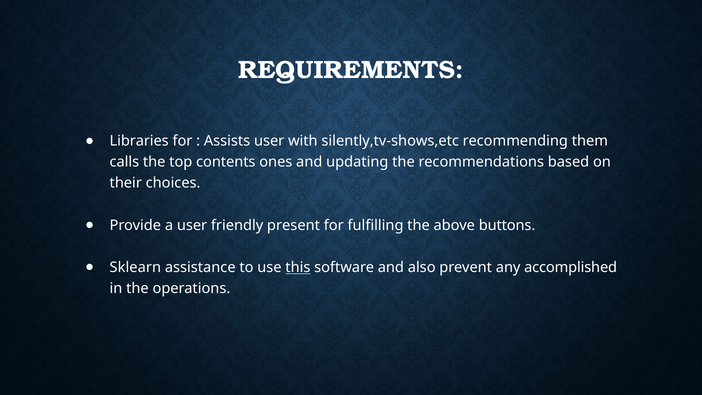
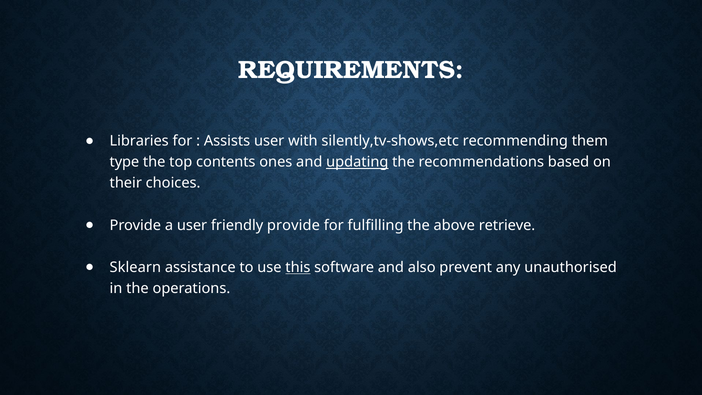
calls: calls -> type
updating underline: none -> present
friendly present: present -> provide
buttons: buttons -> retrieve
accomplished: accomplished -> unauthorised
